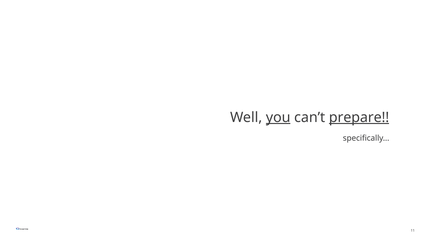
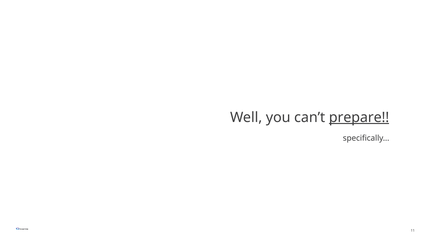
you underline: present -> none
